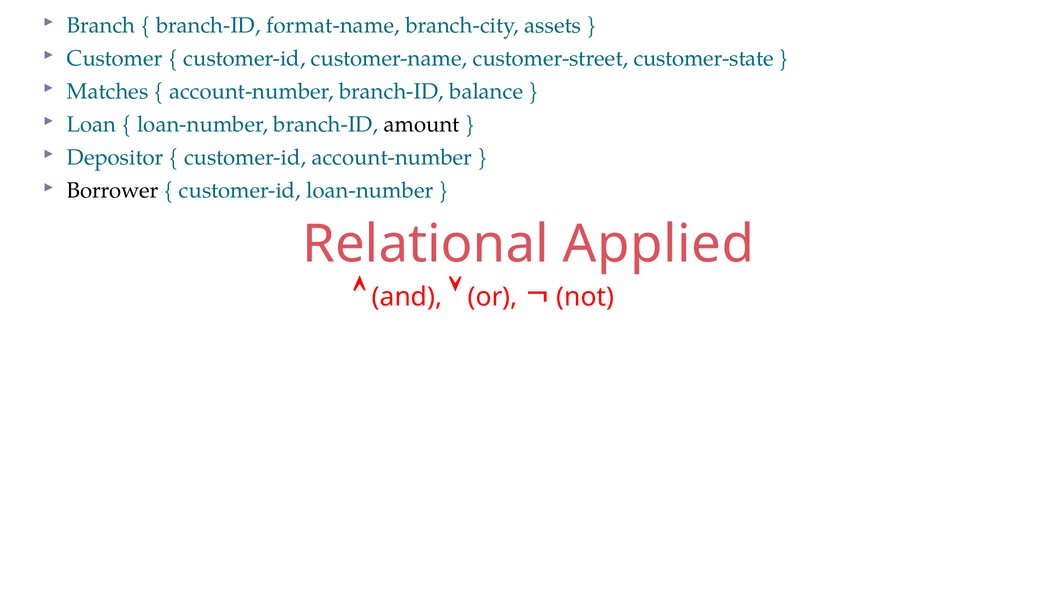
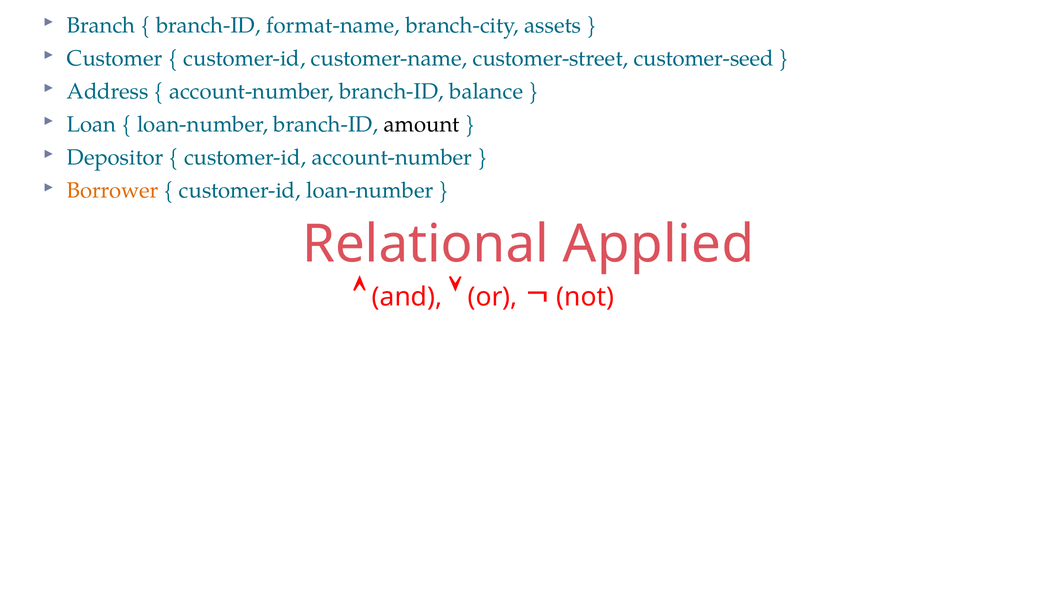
customer-state: customer-state -> customer-seed
Matches: Matches -> Address
Borrower colour: black -> orange
